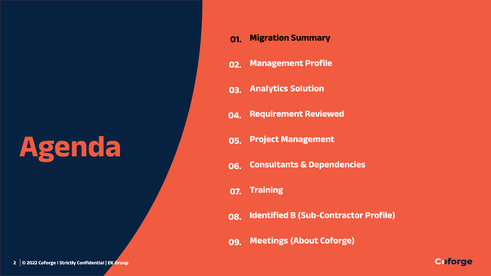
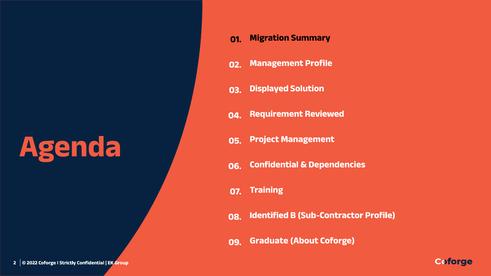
Analytics: Analytics -> Displayed
Consultants at (274, 164): Consultants -> Confidential
Meetings: Meetings -> Graduate
